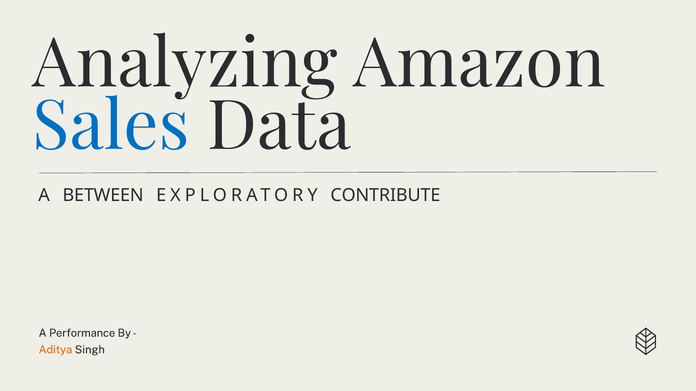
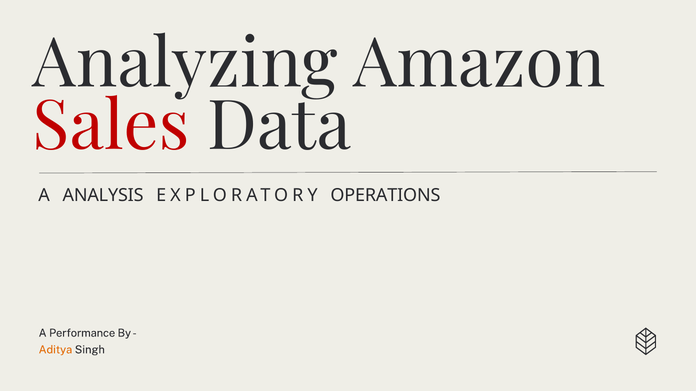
Sales colour: blue -> red
BETWEEN: BETWEEN -> ANALYSIS
CONTRIBUTE: CONTRIBUTE -> OPERATIONS
